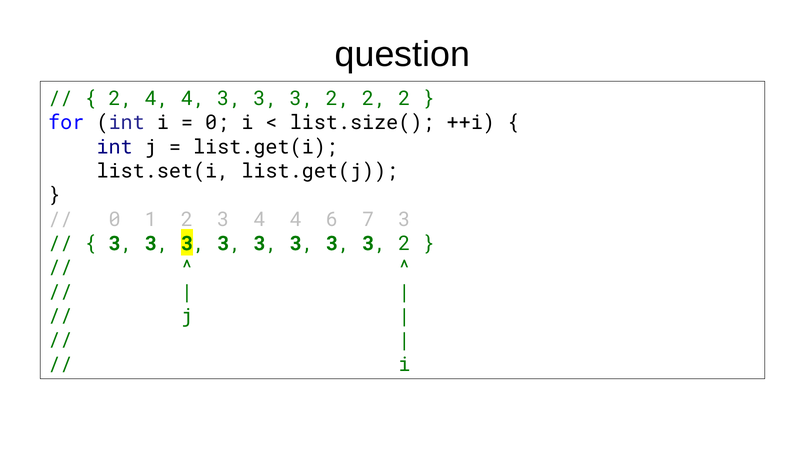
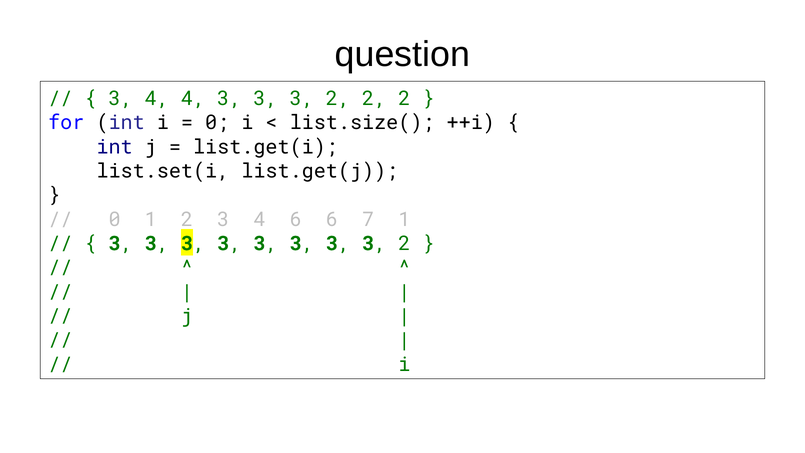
2 at (121, 99): 2 -> 3
3 4 4: 4 -> 6
7 3: 3 -> 1
